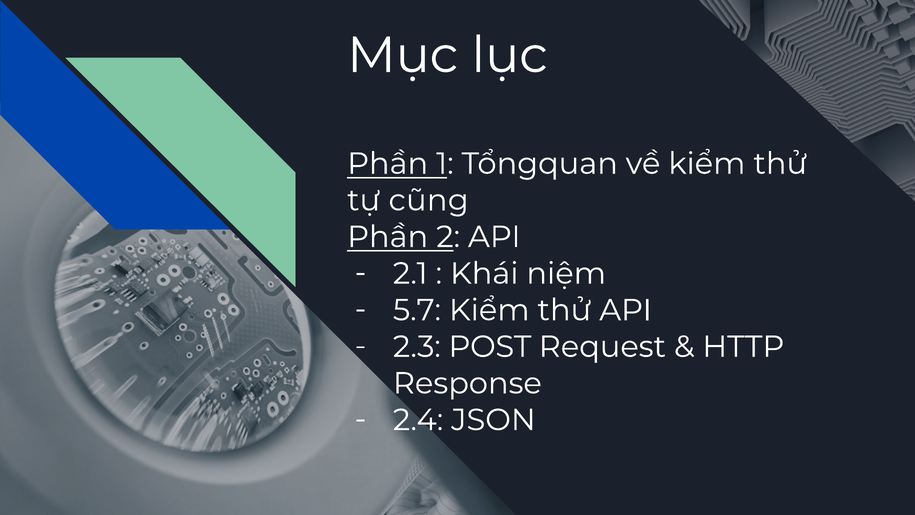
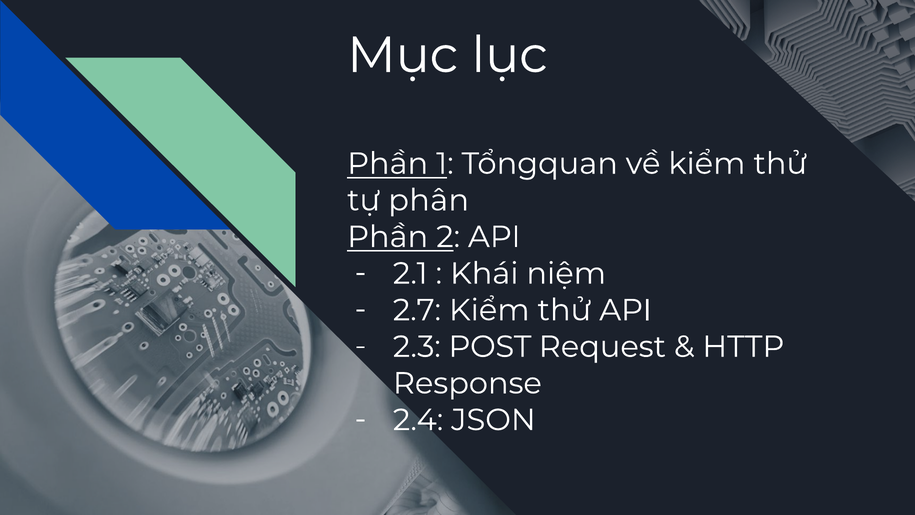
cũng: cũng -> phân
5.7: 5.7 -> 2.7
